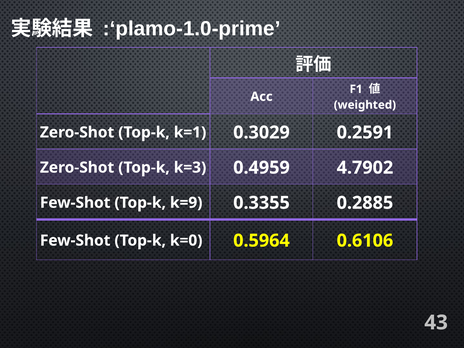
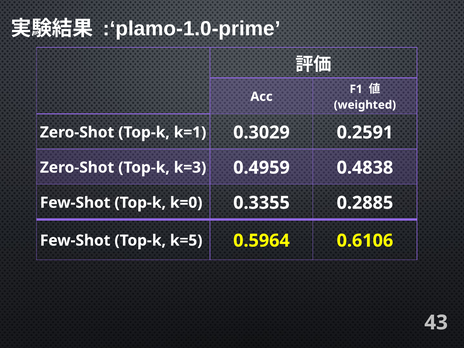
4.7902: 4.7902 -> 0.4838
k=9: k=9 -> k=0
k=0: k=0 -> k=5
